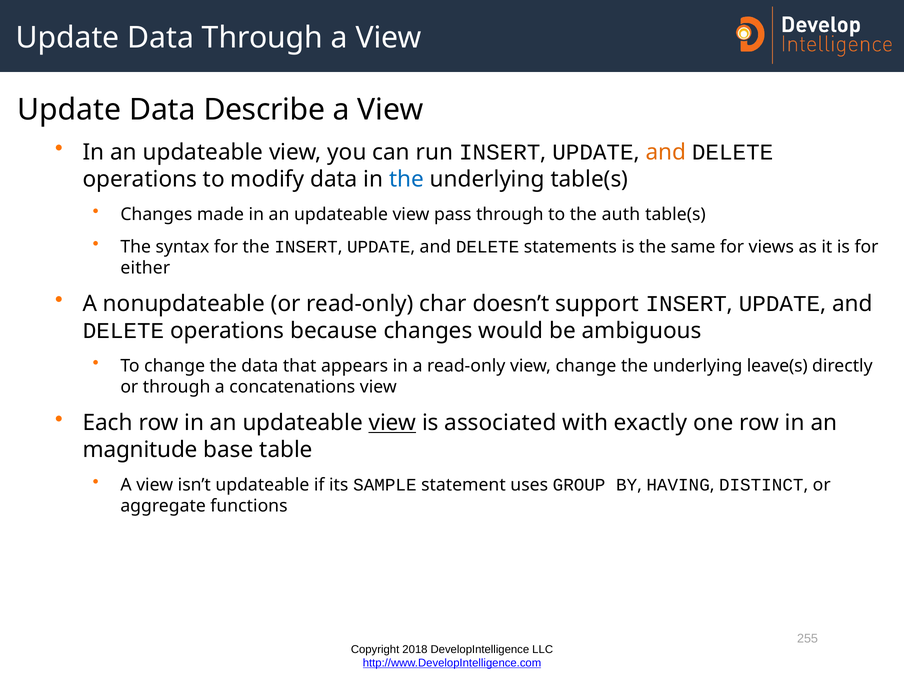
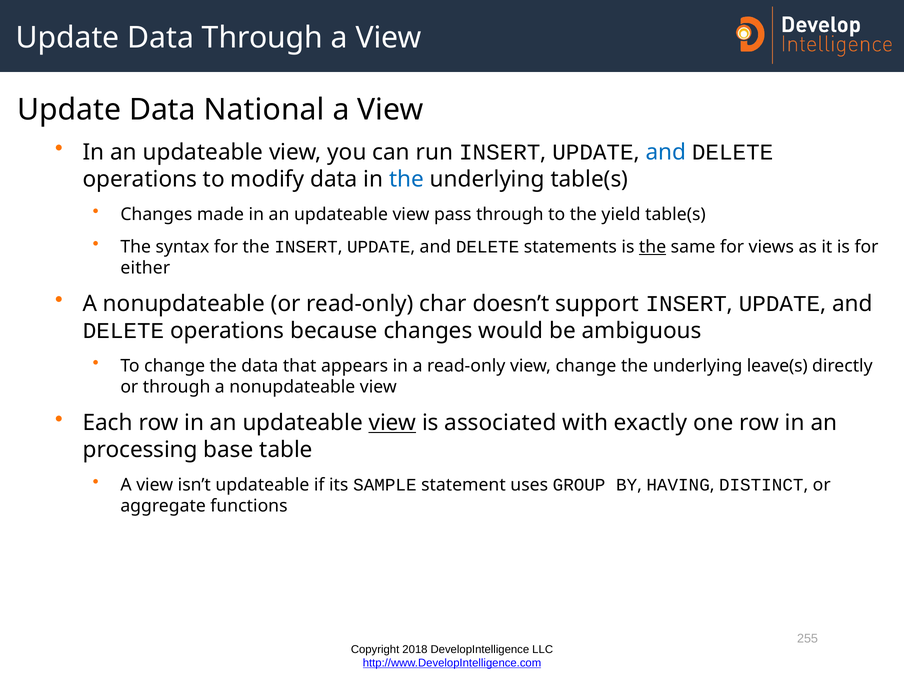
Describe: Describe -> National
and at (666, 152) colour: orange -> blue
auth: auth -> yield
the at (653, 247) underline: none -> present
through a concatenations: concatenations -> nonupdateable
magnitude: magnitude -> processing
